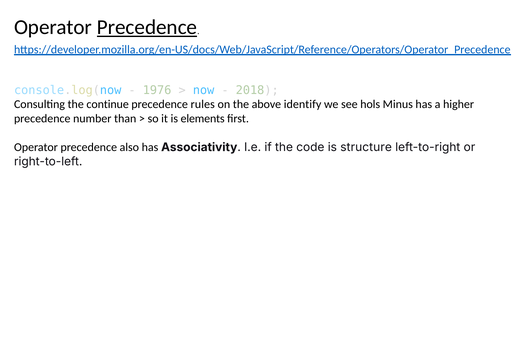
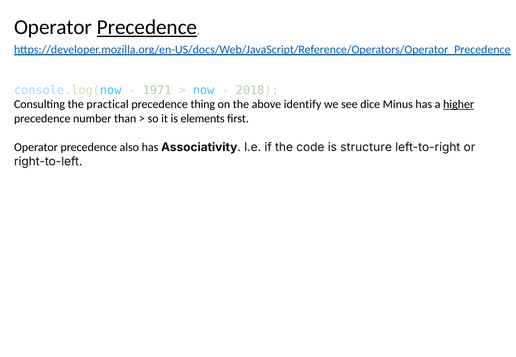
1976: 1976 -> 1971
continue: continue -> practical
rules: rules -> thing
hols: hols -> dice
higher underline: none -> present
